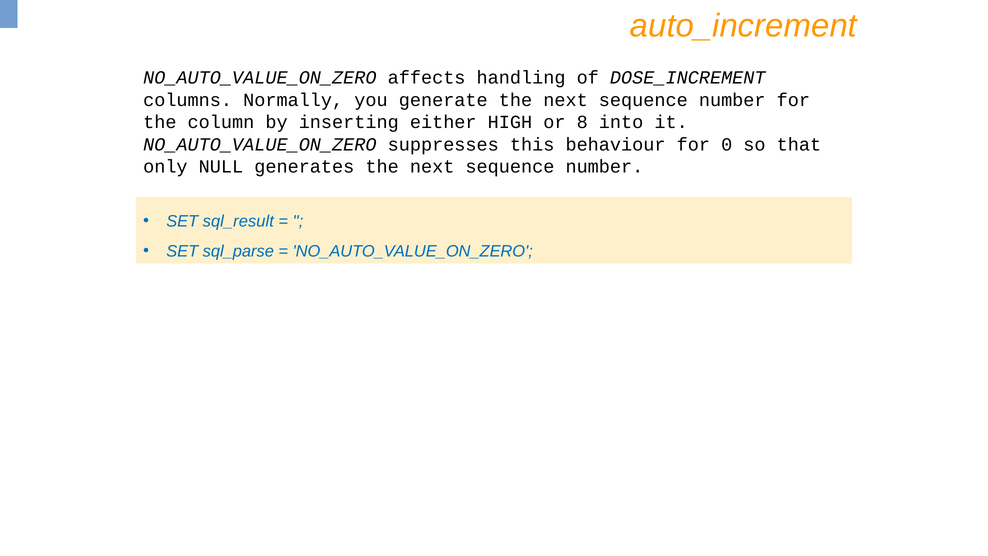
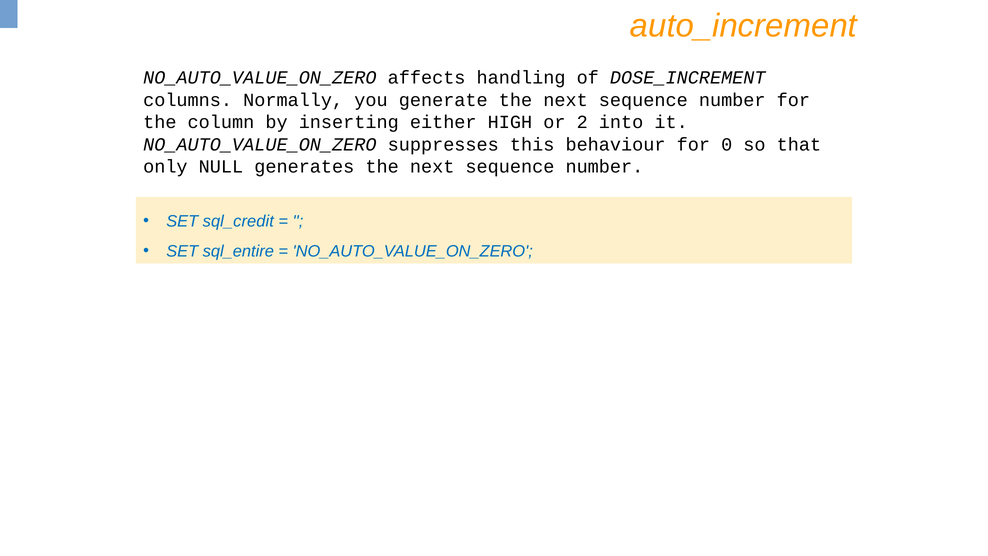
8: 8 -> 2
sql_result: sql_result -> sql_credit
sql_parse: sql_parse -> sql_entire
